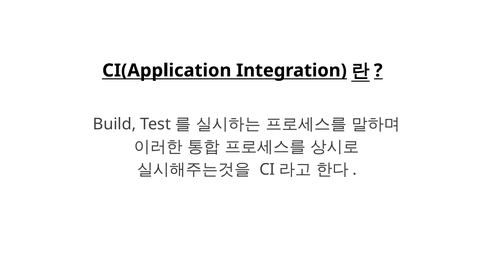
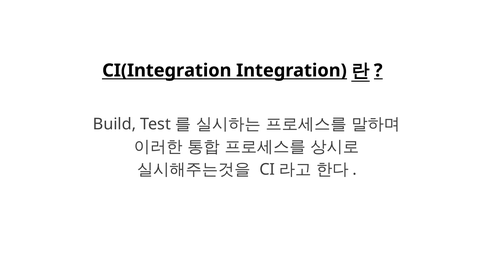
CI(Application: CI(Application -> CI(Integration
